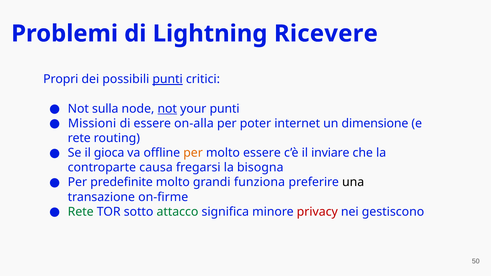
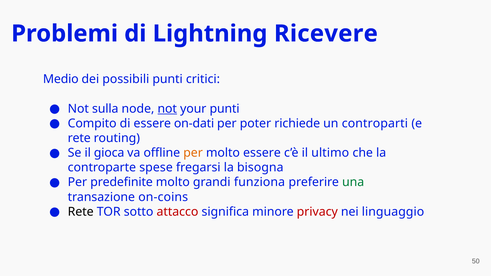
Propri: Propri -> Medio
punti at (168, 79) underline: present -> none
Missioni: Missioni -> Compito
on-alla: on-alla -> on-dati
internet: internet -> richiede
dimensione: dimensione -> controparti
inviare: inviare -> ultimo
causa: causa -> spese
una colour: black -> green
on-firme: on-firme -> on-coins
Rete at (81, 212) colour: green -> black
attacco colour: green -> red
gestiscono: gestiscono -> linguaggio
